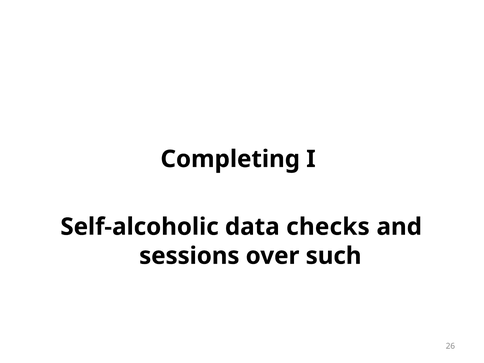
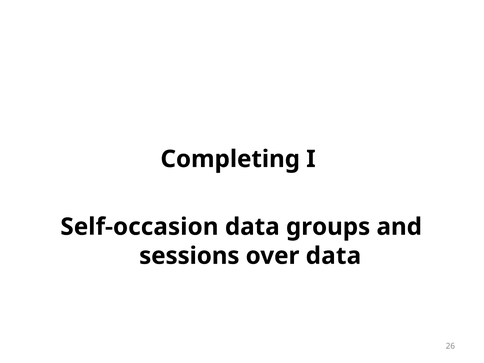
Self-alcoholic: Self-alcoholic -> Self-occasion
checks: checks -> groups
over such: such -> data
